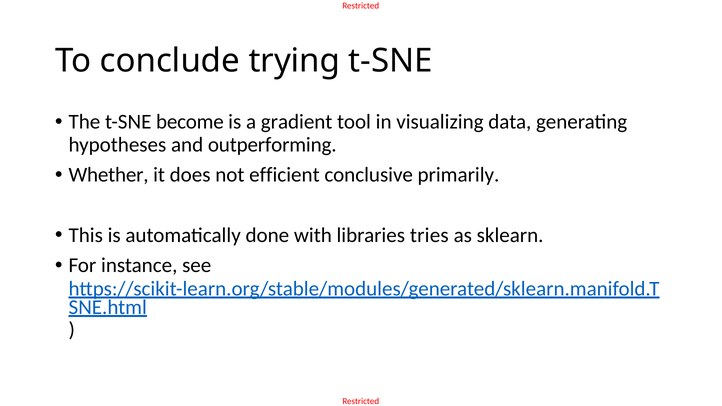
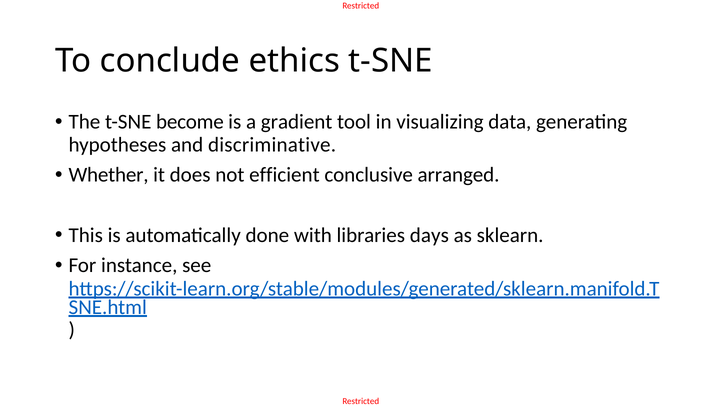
trying: trying -> ethics
outperforming: outperforming -> discriminative
primarily: primarily -> arranged
tries: tries -> days
